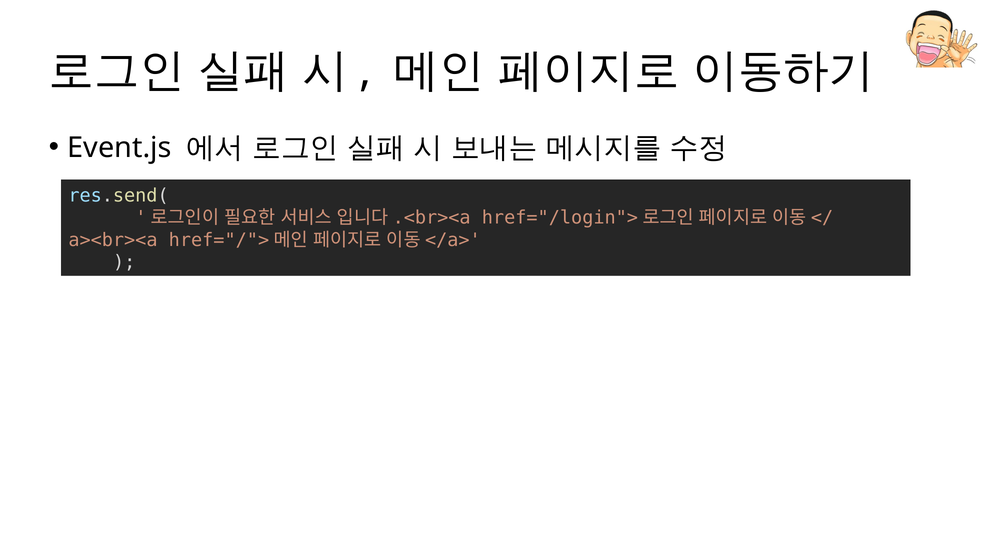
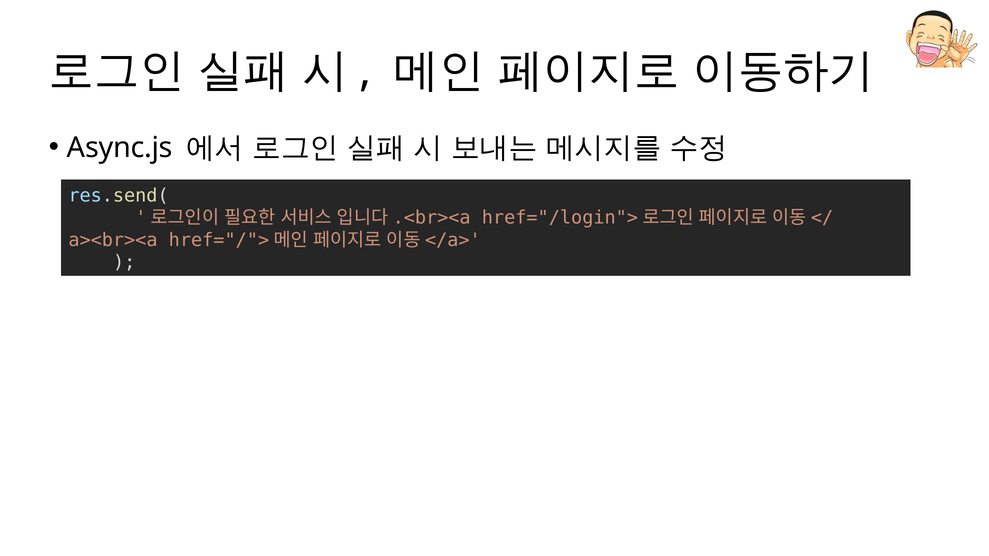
Event.js: Event.js -> Async.js
